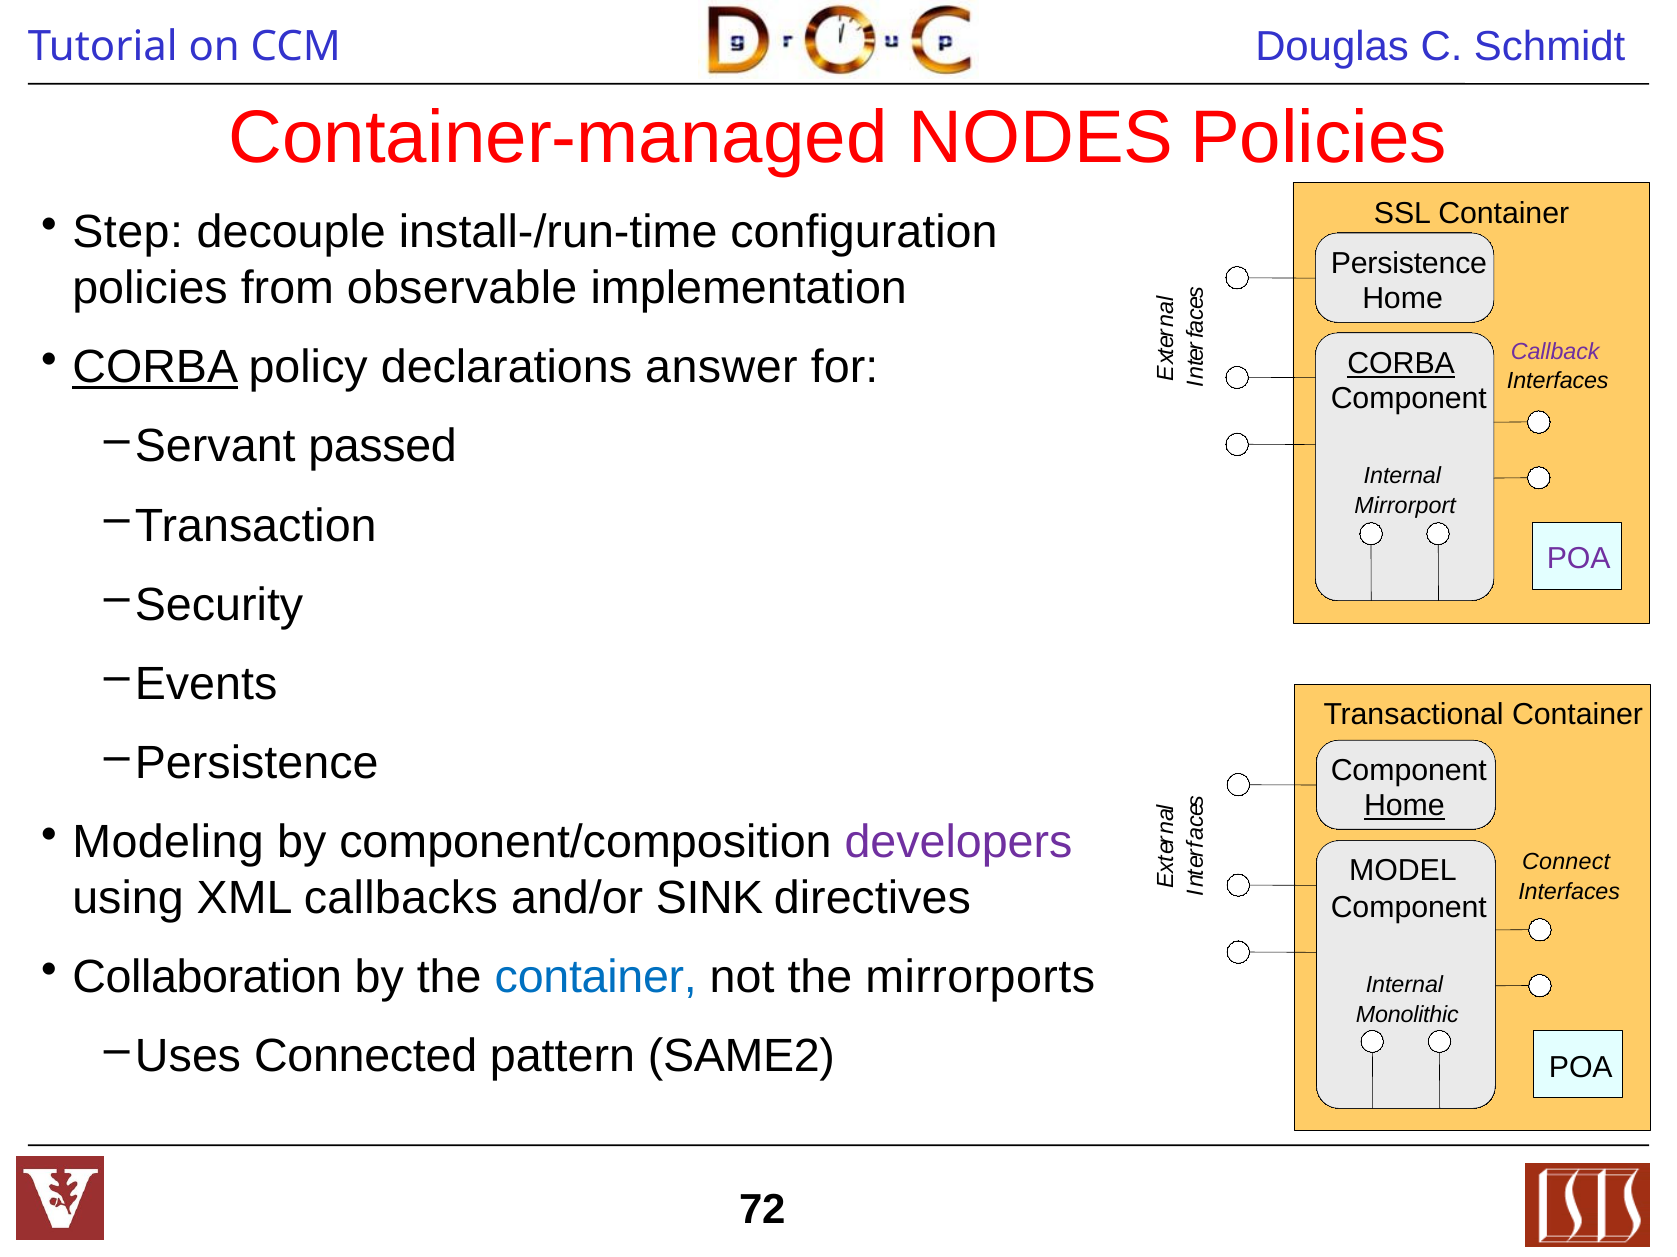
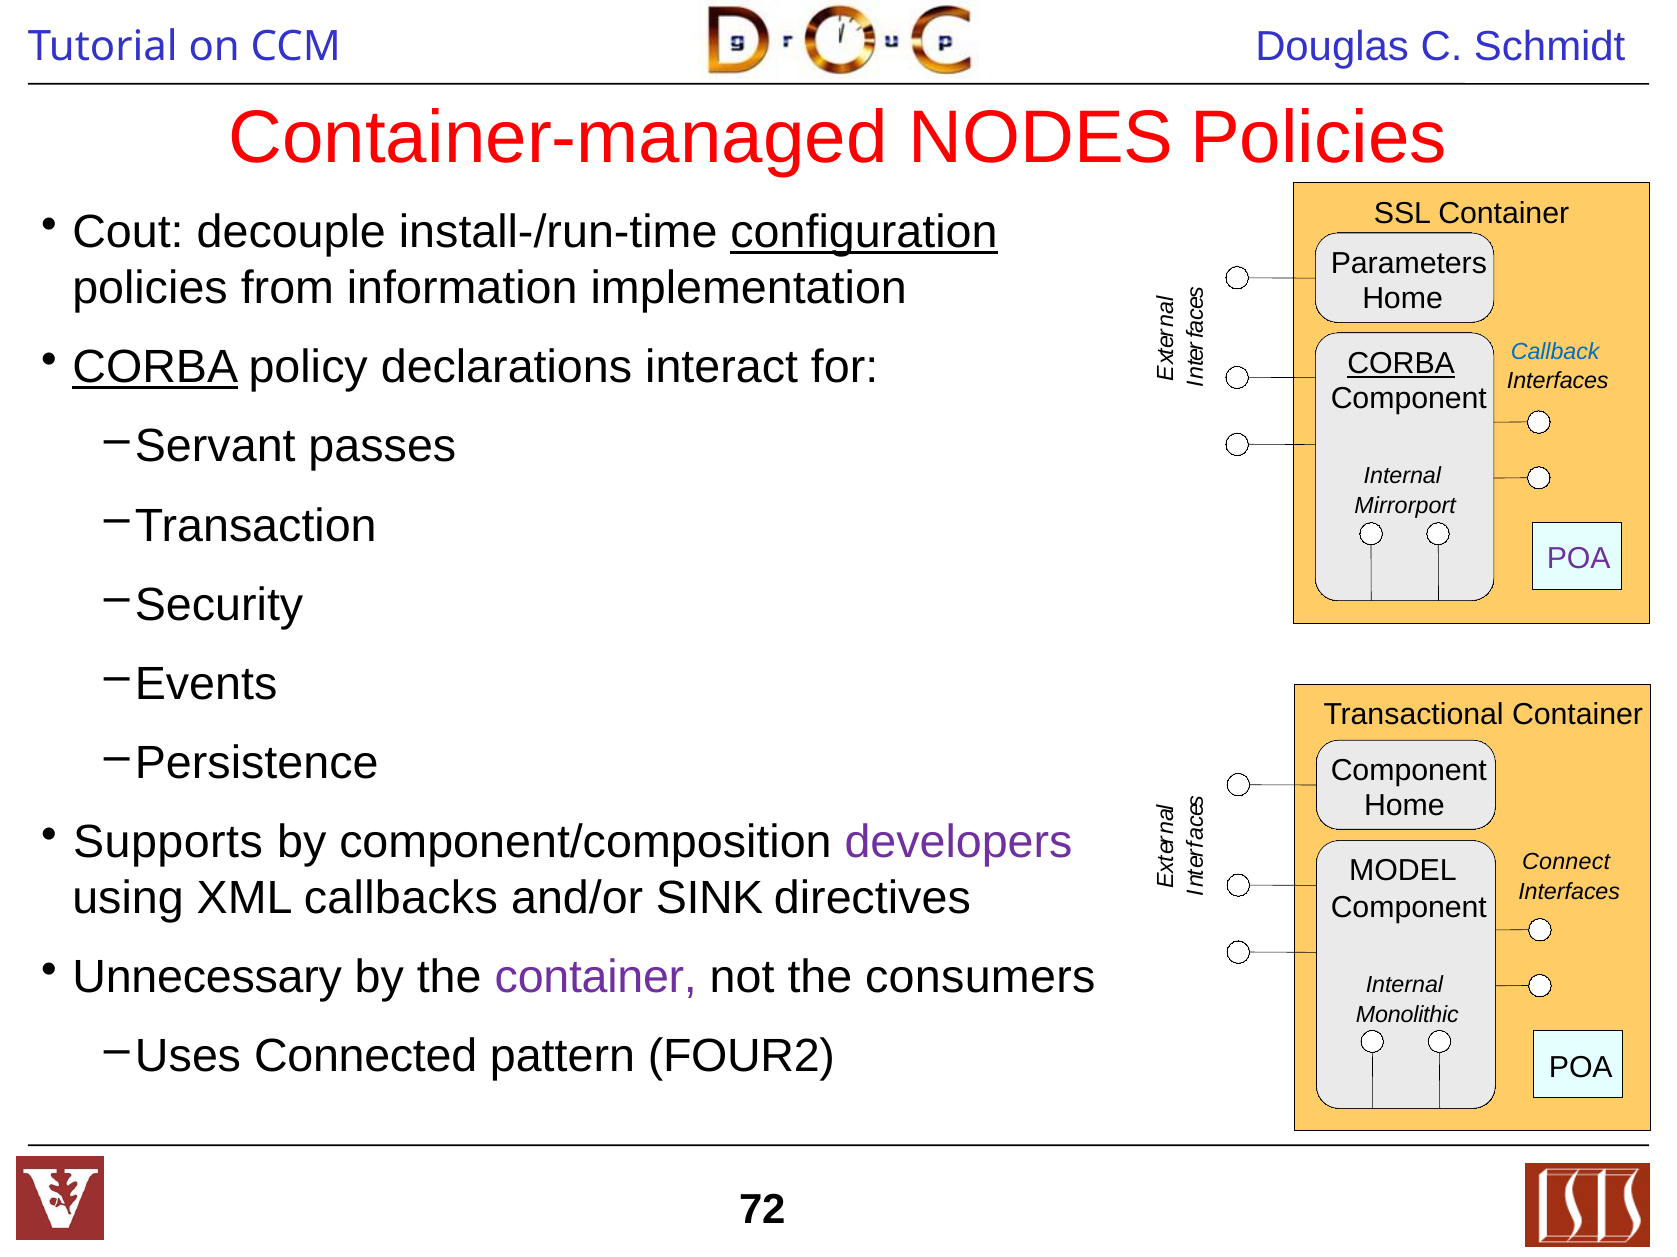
Step: Step -> Cout
configuration underline: none -> present
Persistence at (1409, 264): Persistence -> Parameters
observable: observable -> information
Callback colour: purple -> blue
answer: answer -> interact
passed: passed -> passes
Home at (1404, 806) underline: present -> none
Modeling: Modeling -> Supports
Collaboration: Collaboration -> Unnecessary
container at (596, 978) colour: blue -> purple
mirrorports: mirrorports -> consumers
SAME2: SAME2 -> FOUR2
